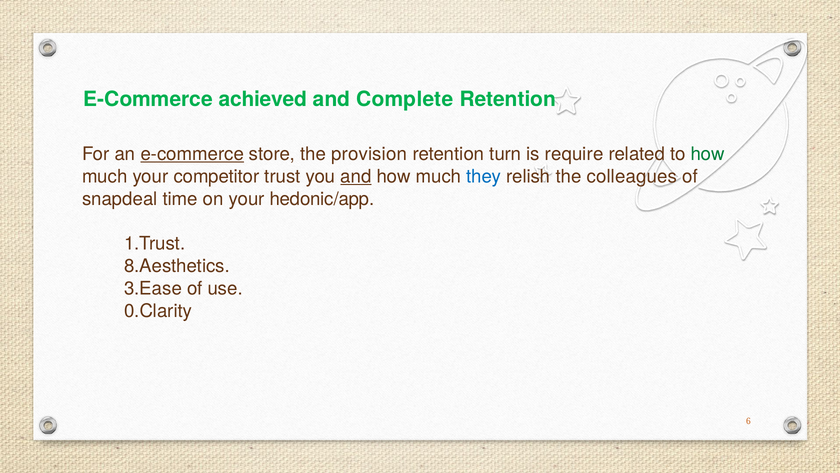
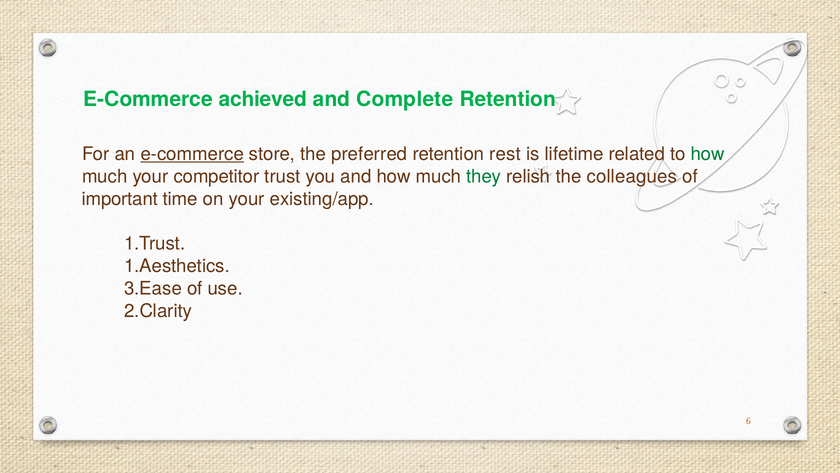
provision: provision -> preferred
turn: turn -> rest
require: require -> lifetime
and at (356, 176) underline: present -> none
they colour: blue -> green
snapdeal: snapdeal -> important
hedonic/app: hedonic/app -> existing/app
8.Aesthetics: 8.Aesthetics -> 1.Aesthetics
0.Clarity: 0.Clarity -> 2.Clarity
